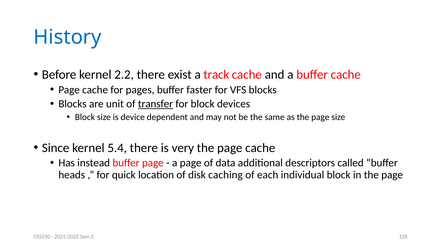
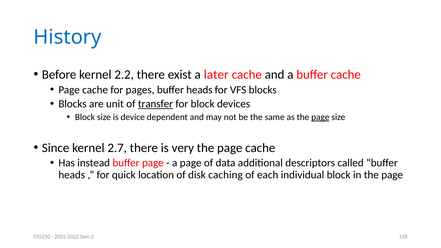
track: track -> later
pages buffer faster: faster -> heads
page at (320, 117) underline: none -> present
5.4: 5.4 -> 2.7
